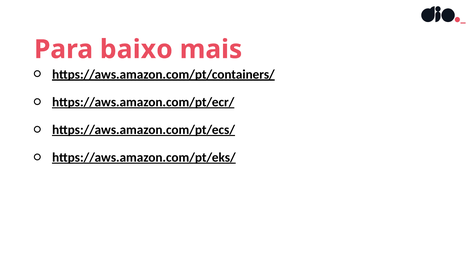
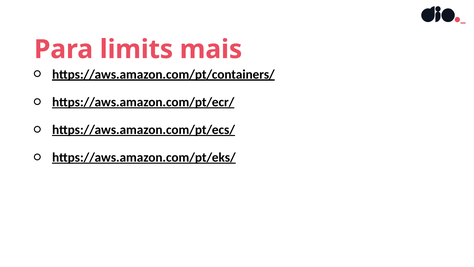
baixo: baixo -> limits
